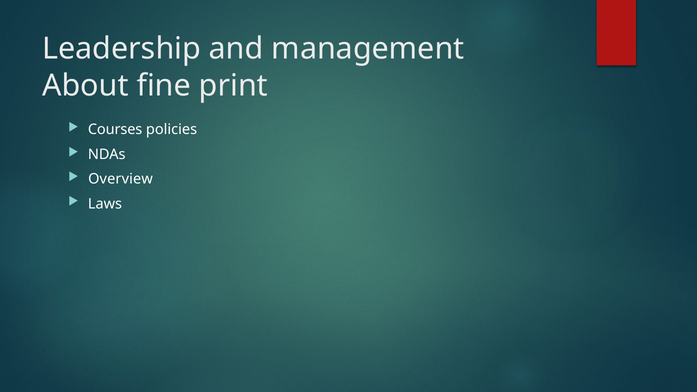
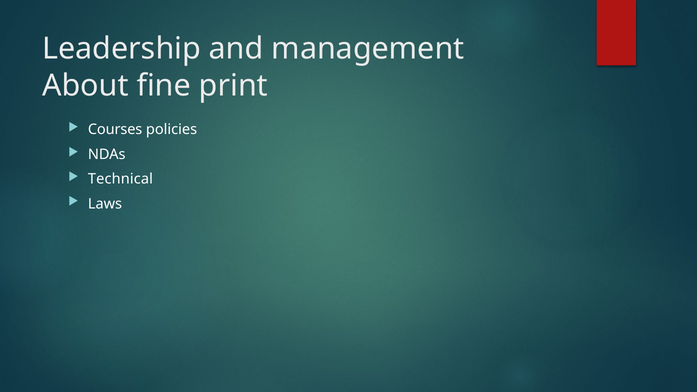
Overview: Overview -> Technical
